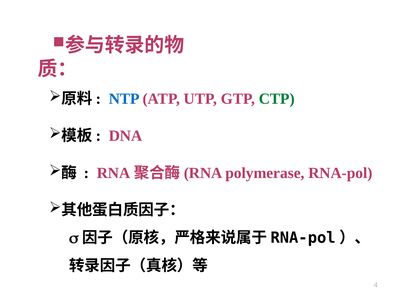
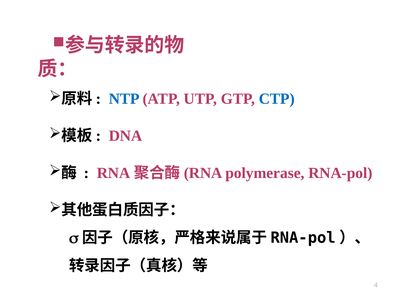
CTP colour: green -> blue
